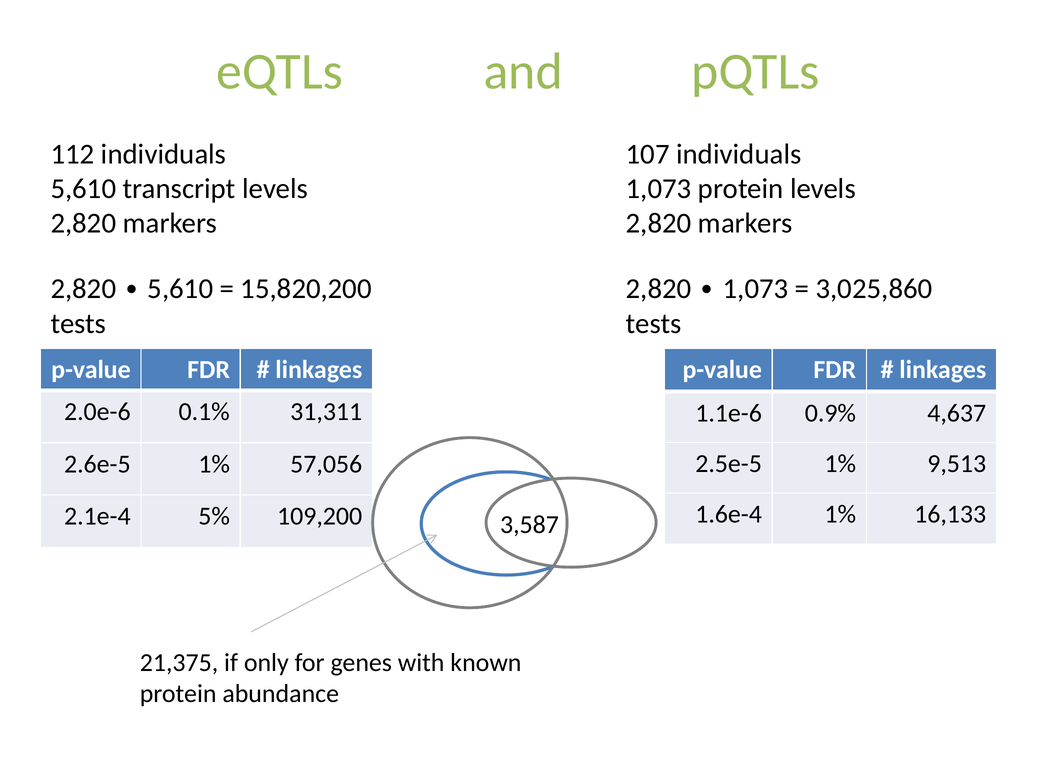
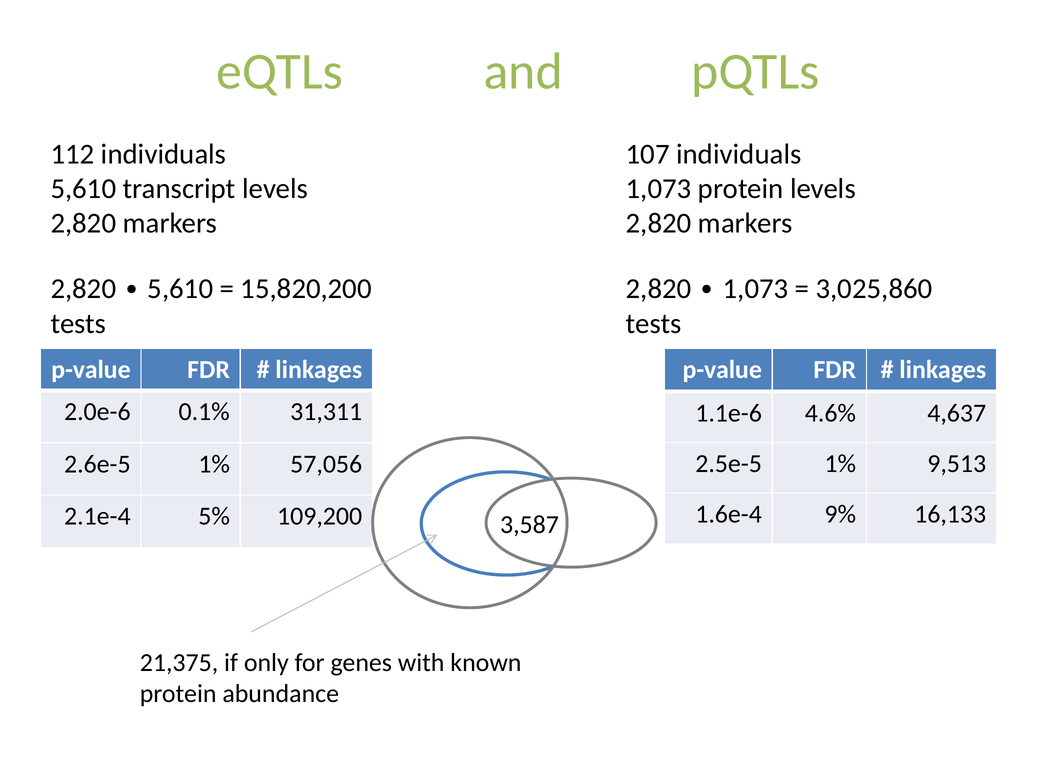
0.9%: 0.9% -> 4.6%
1.6e-4 1%: 1% -> 9%
